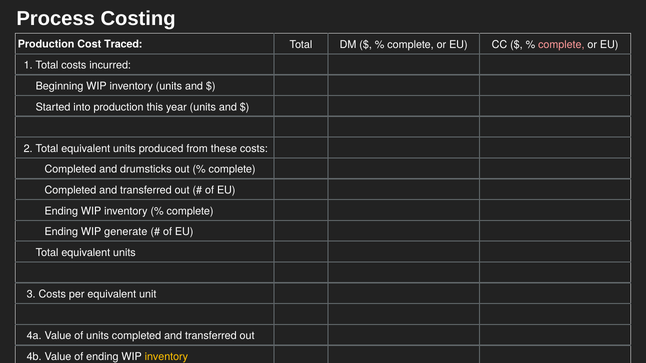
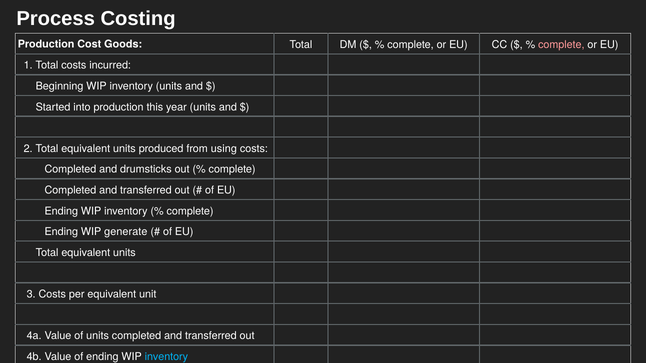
Traced: Traced -> Goods
these: these -> using
inventory at (166, 357) colour: yellow -> light blue
